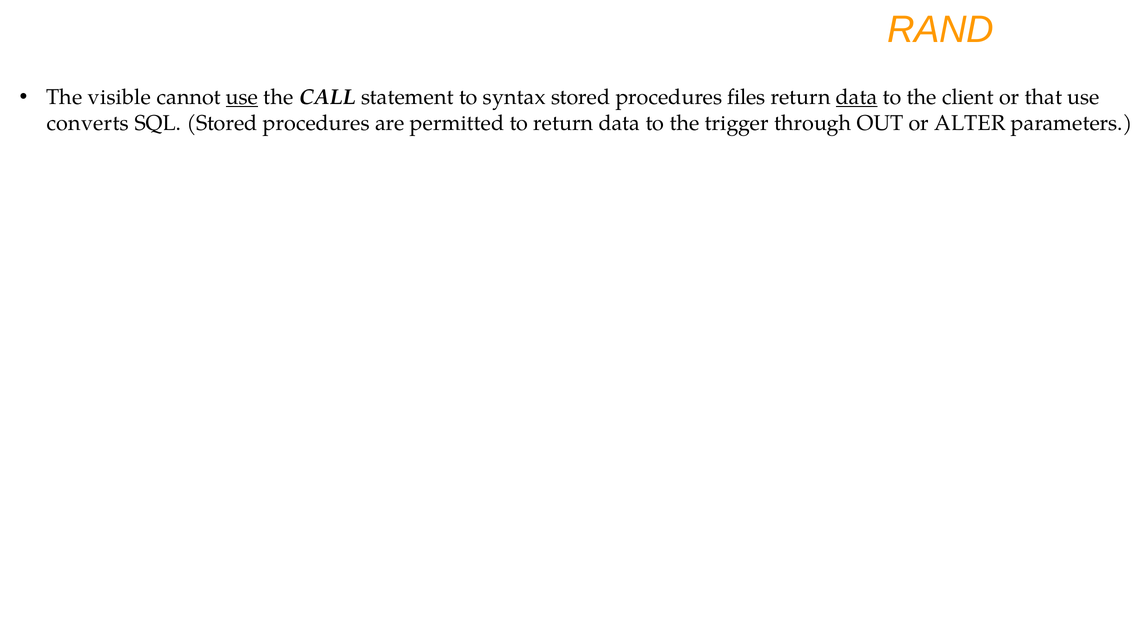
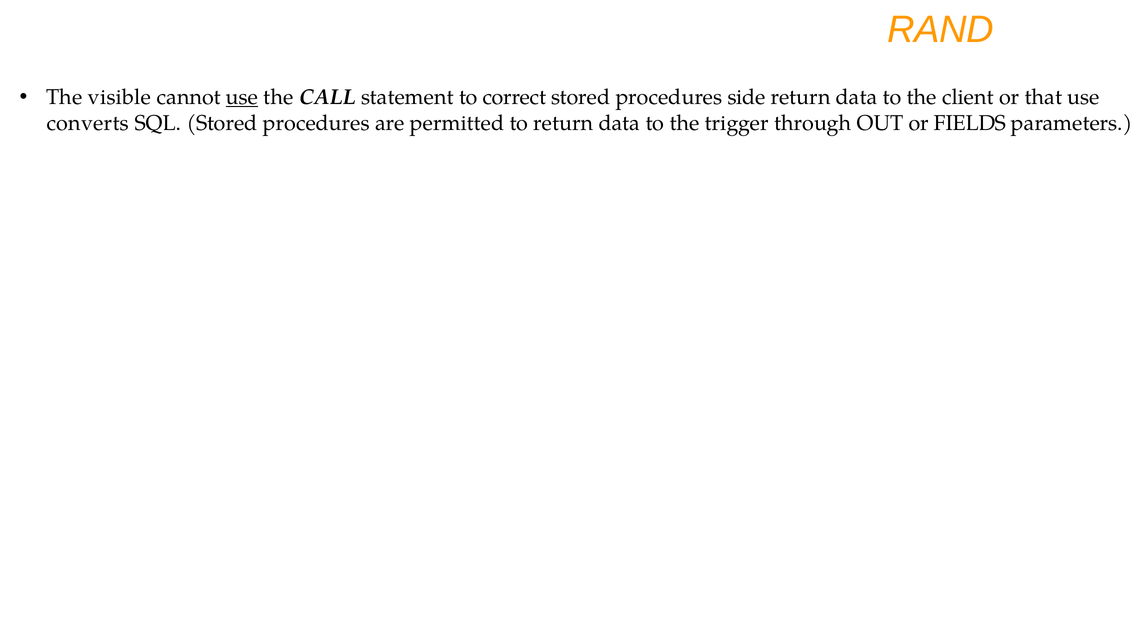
syntax: syntax -> correct
files: files -> side
data at (857, 97) underline: present -> none
ALTER: ALTER -> FIELDS
